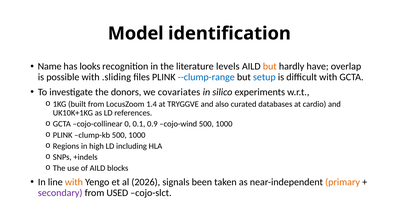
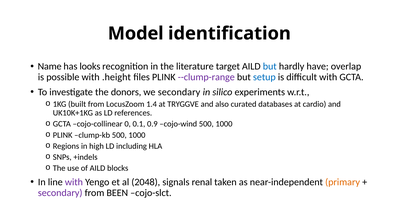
levels: levels -> target
but at (270, 67) colour: orange -> blue
.sliding: .sliding -> .height
--clump-range colour: blue -> purple
we covariates: covariates -> secondary
with at (74, 182) colour: orange -> purple
2026: 2026 -> 2048
been: been -> renal
USED: USED -> BEEN
